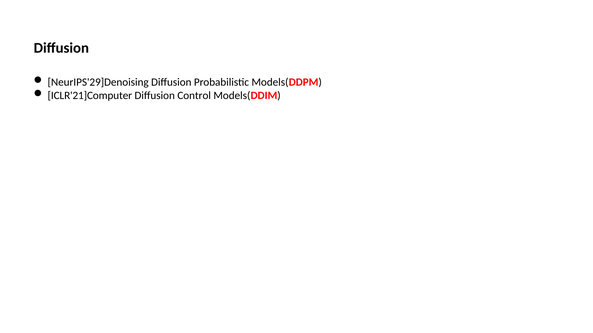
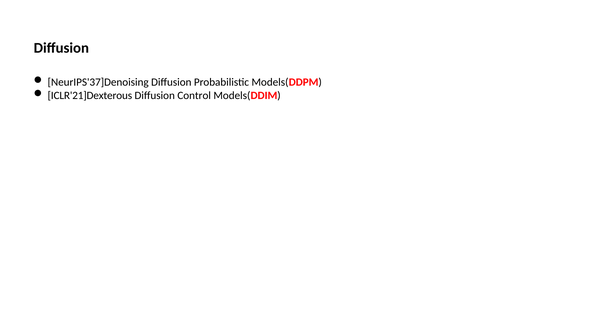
NeurIPS'29]Denoising: NeurIPS'29]Denoising -> NeurIPS'37]Denoising
ICLR'21]Computer: ICLR'21]Computer -> ICLR'21]Dexterous
